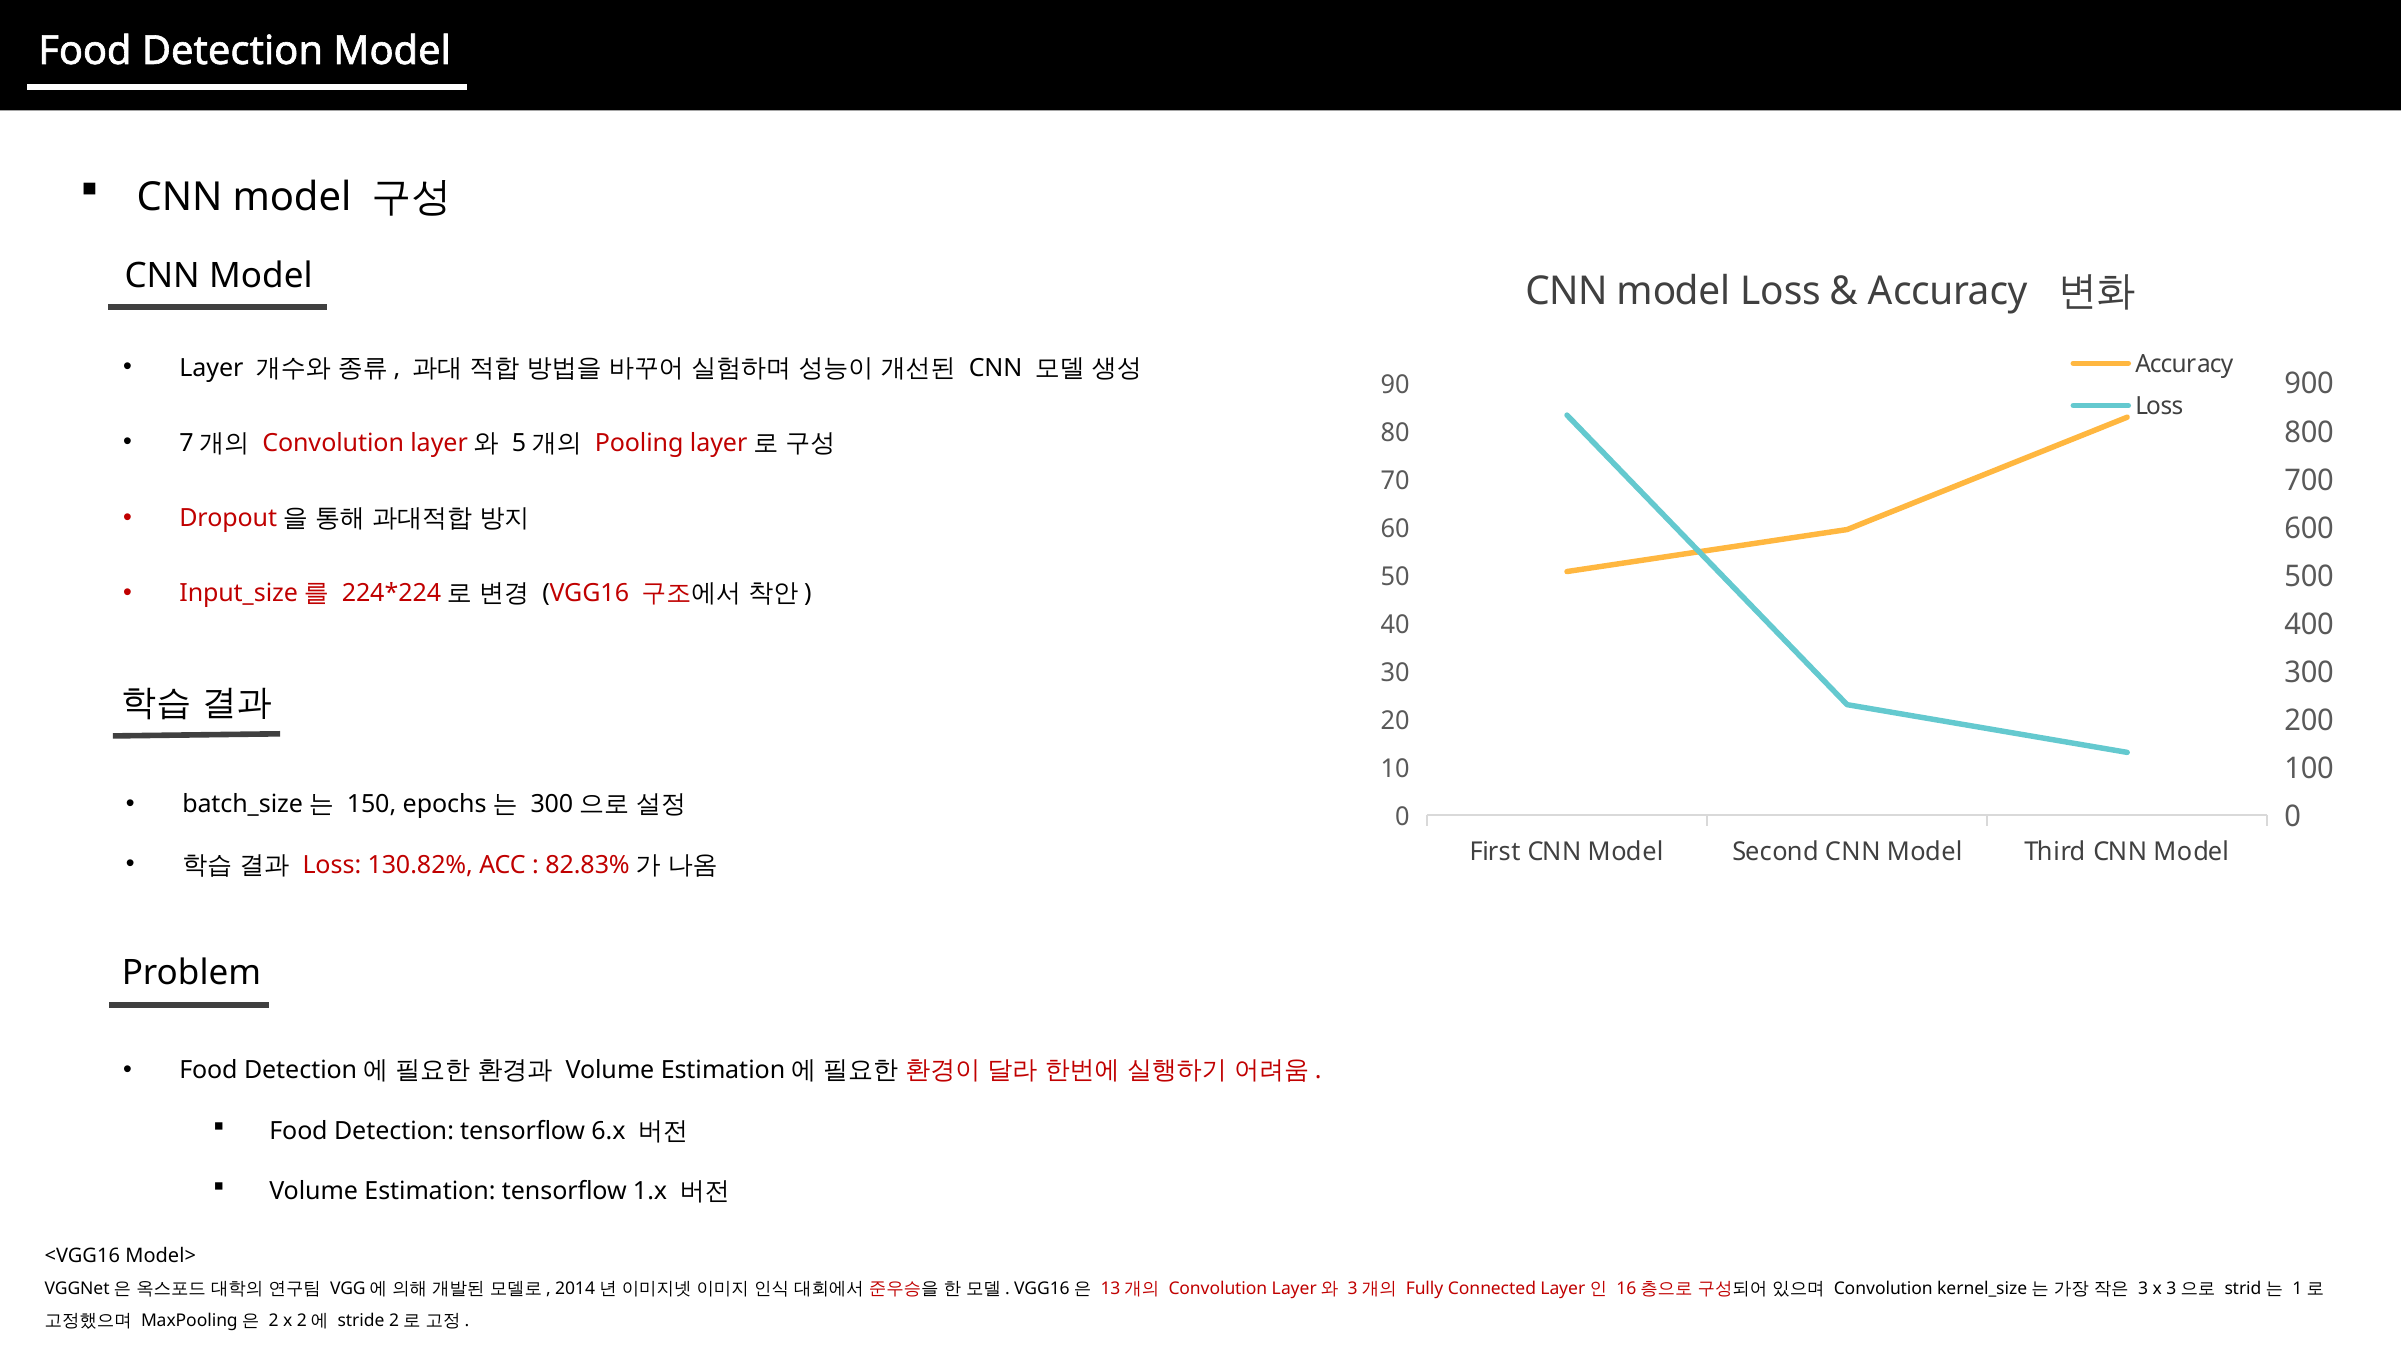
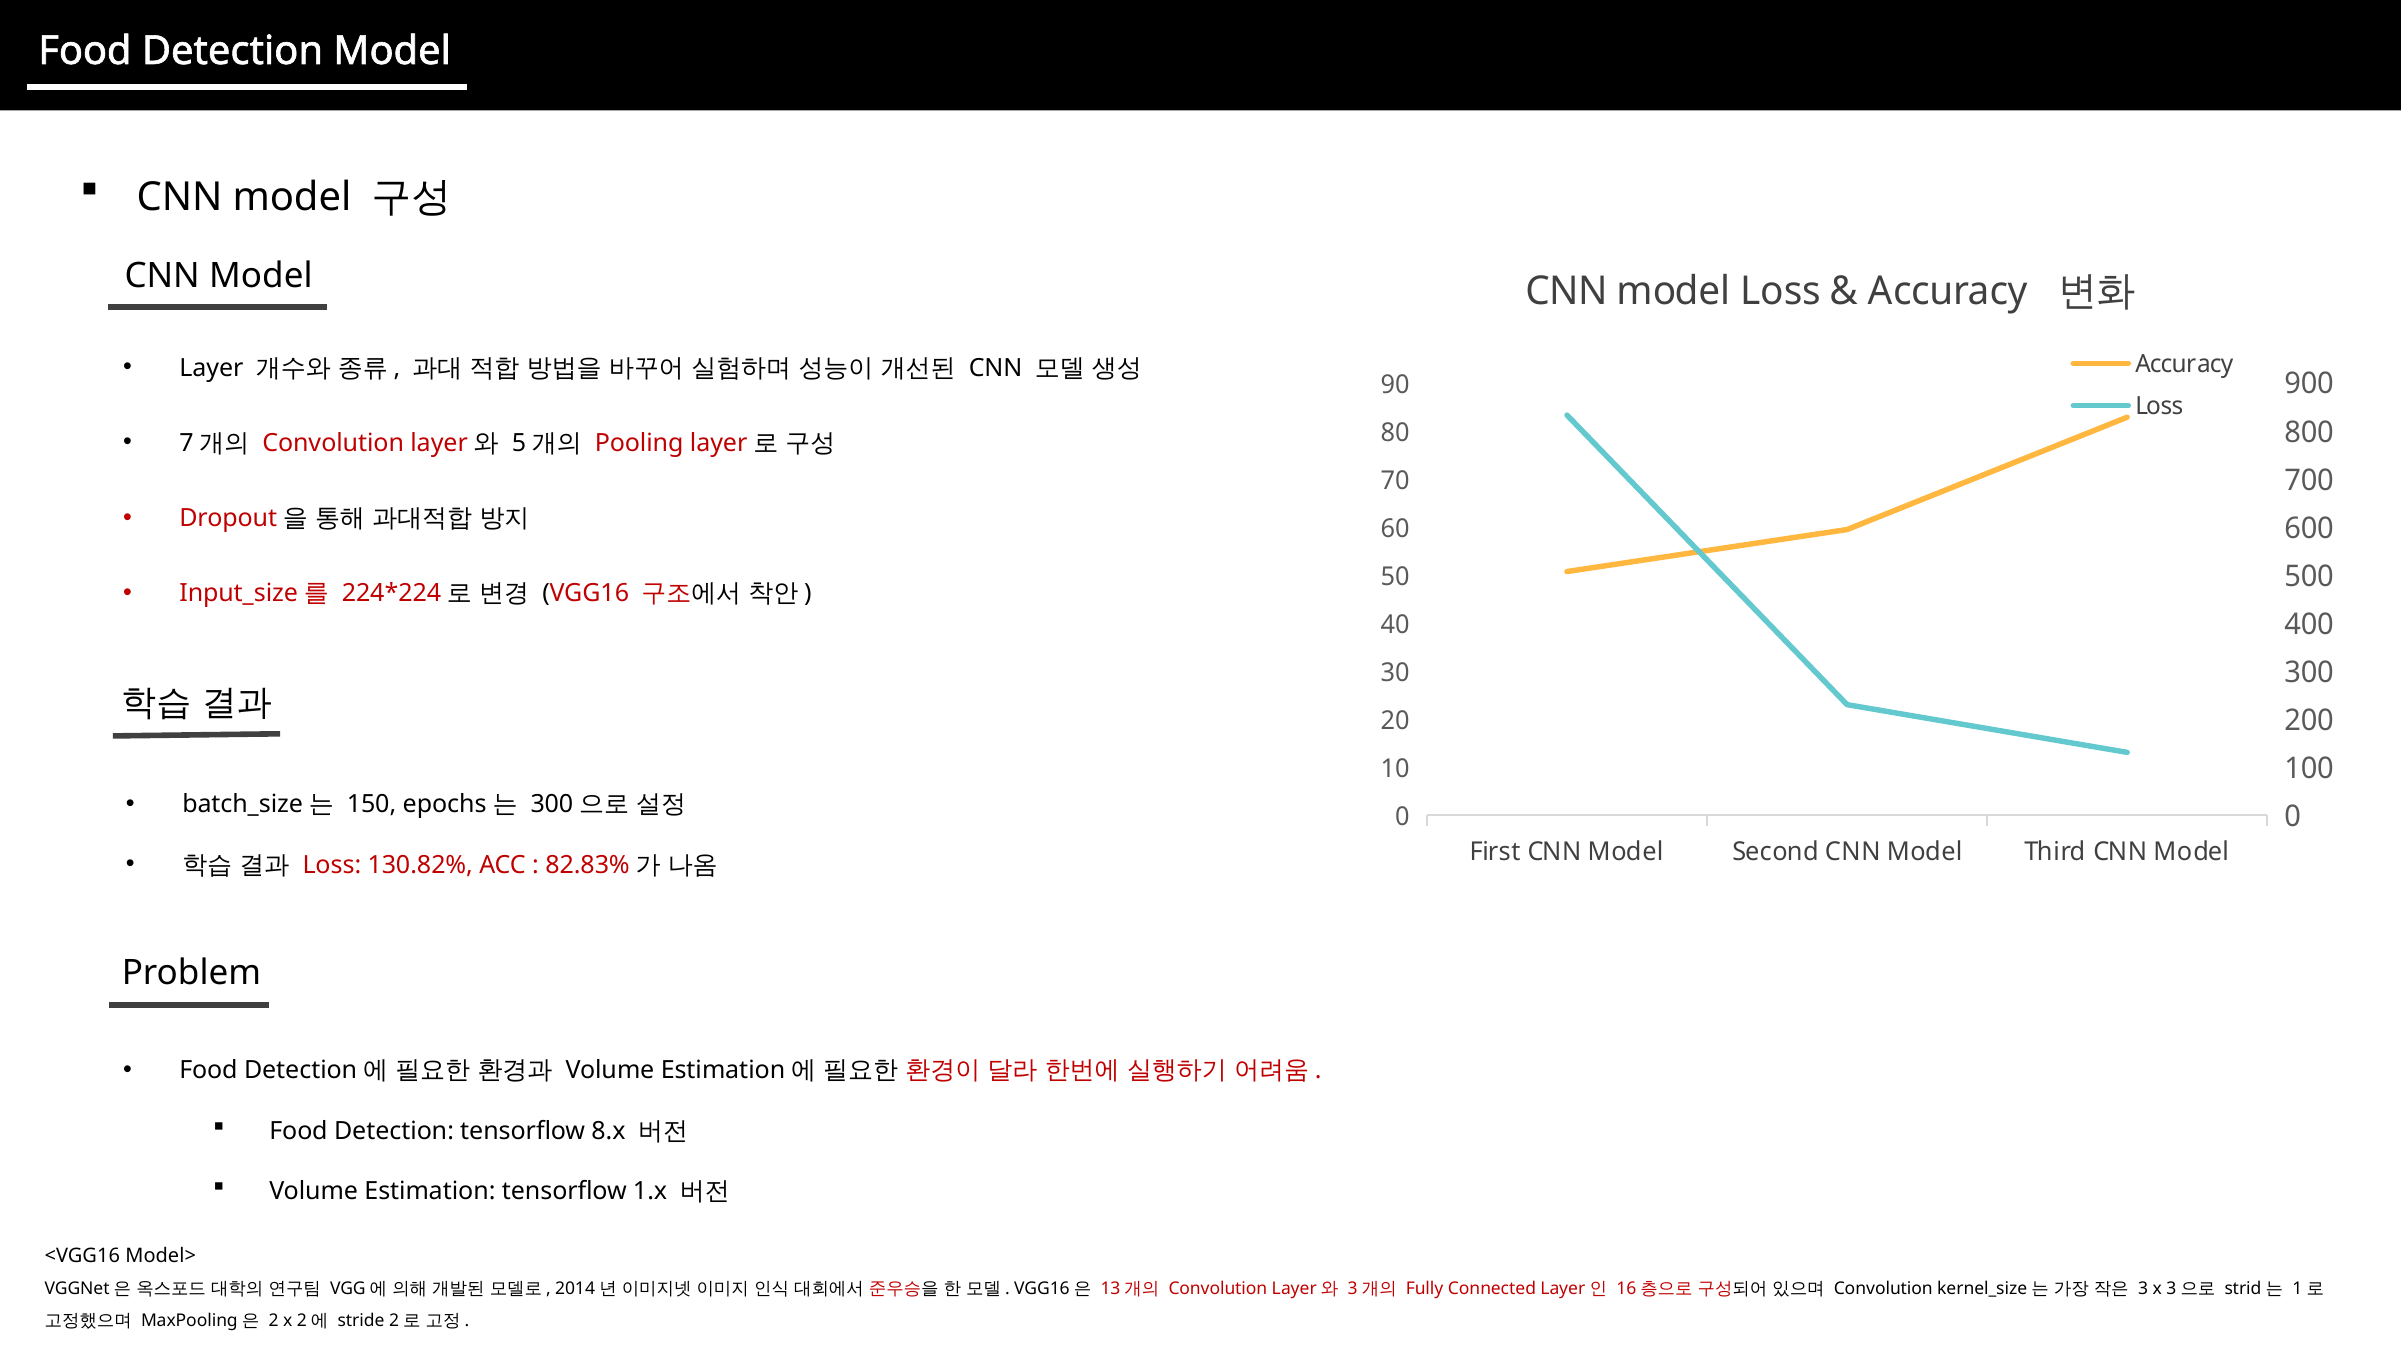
6.x: 6.x -> 8.x
